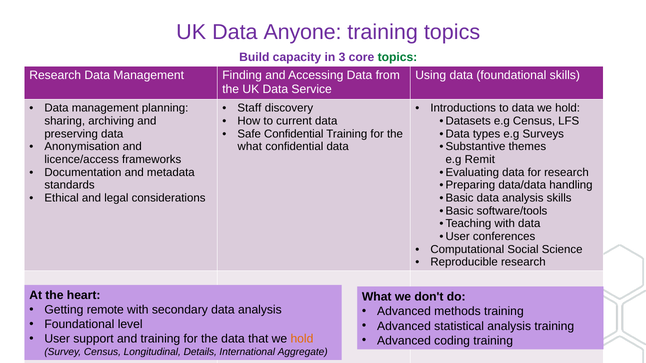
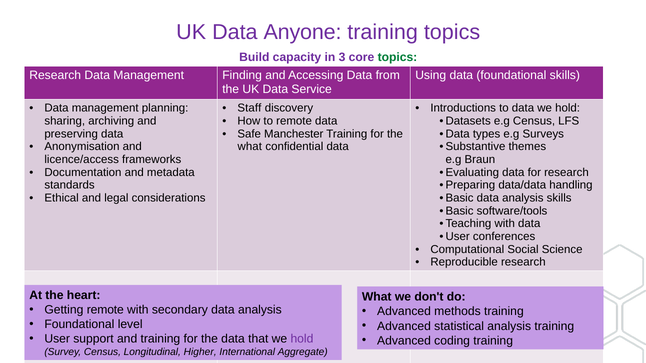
to current: current -> remote
Safe Confidential: Confidential -> Manchester
Remit: Remit -> Braun
hold at (302, 339) colour: orange -> purple
Details: Details -> Higher
